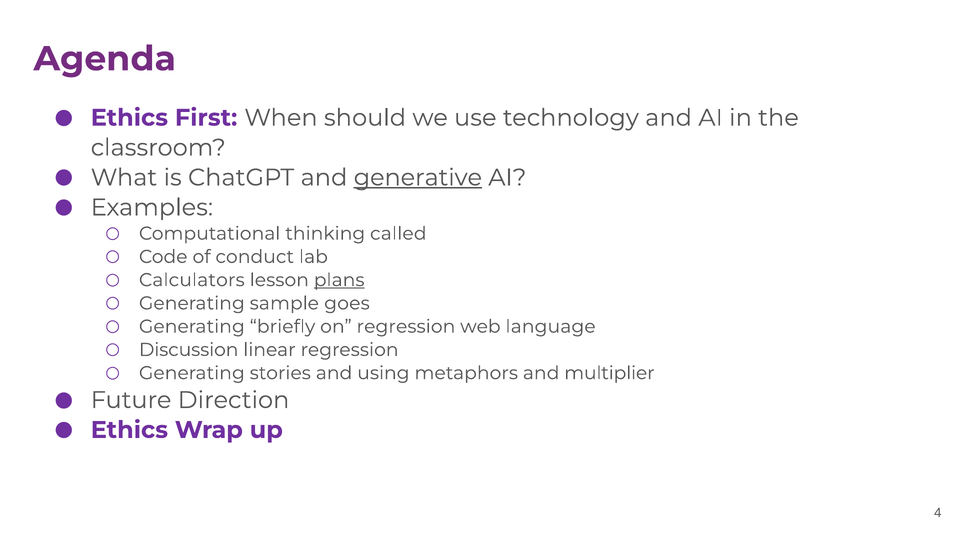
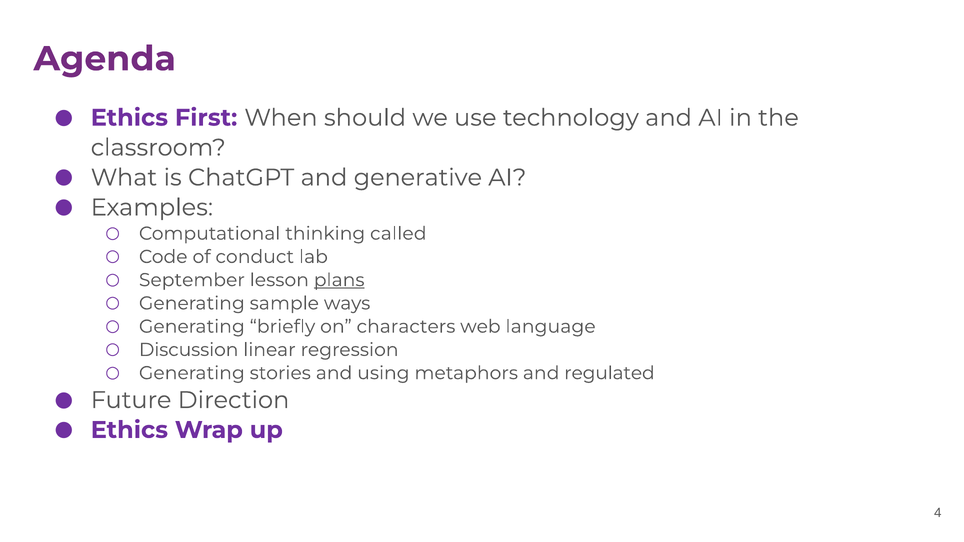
generative underline: present -> none
Calculators: Calculators -> September
goes: goes -> ways
on regression: regression -> characters
multiplier: multiplier -> regulated
